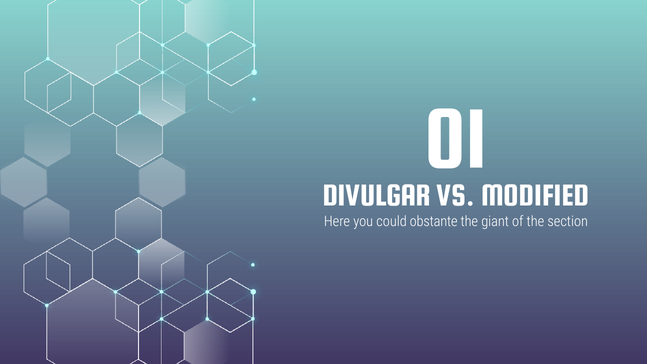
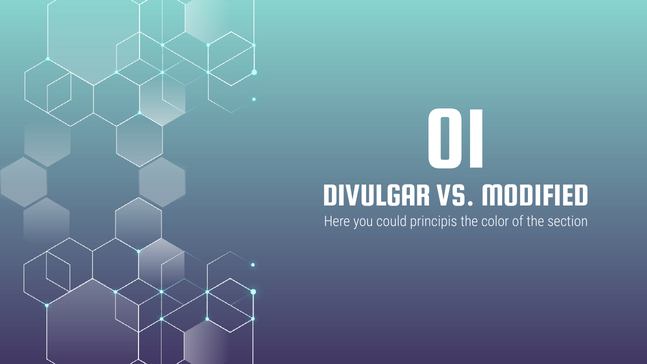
obstante: obstante -> principis
giant: giant -> color
